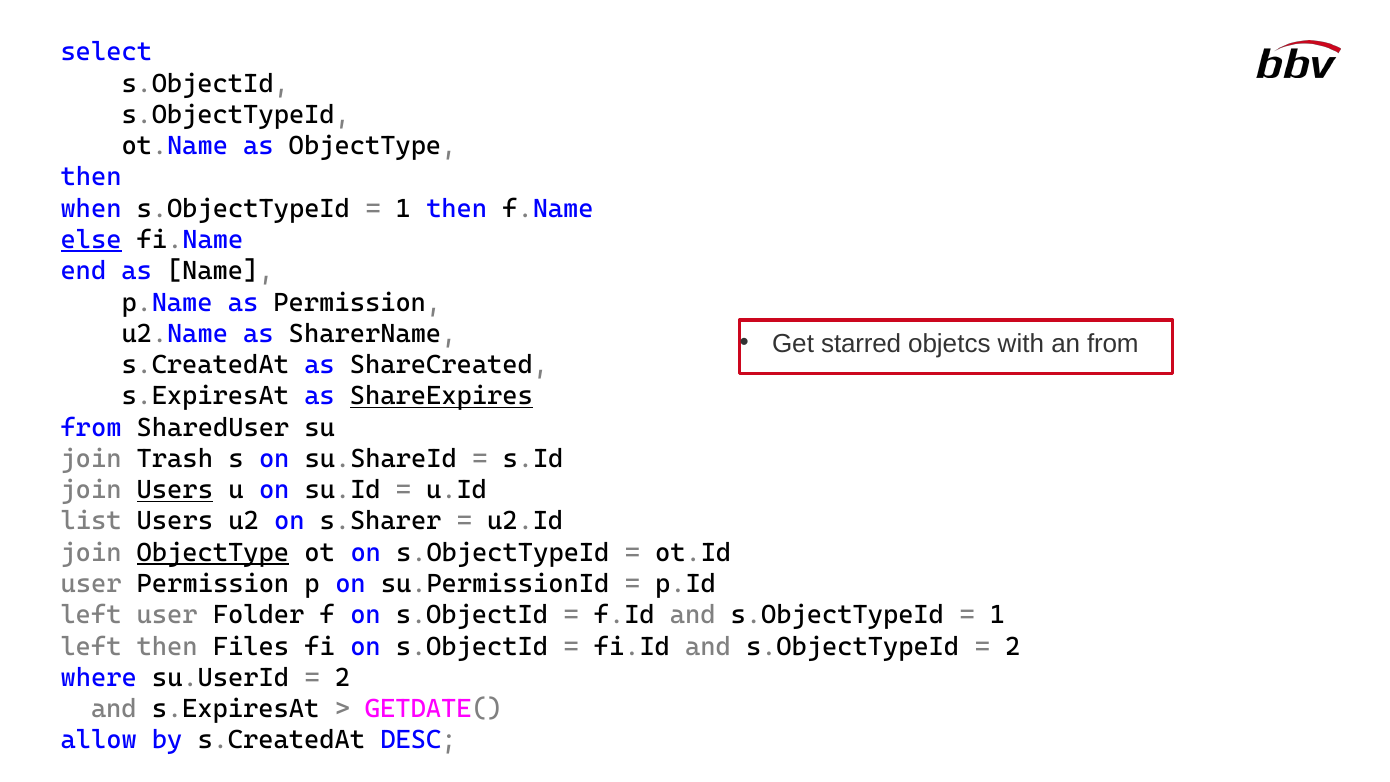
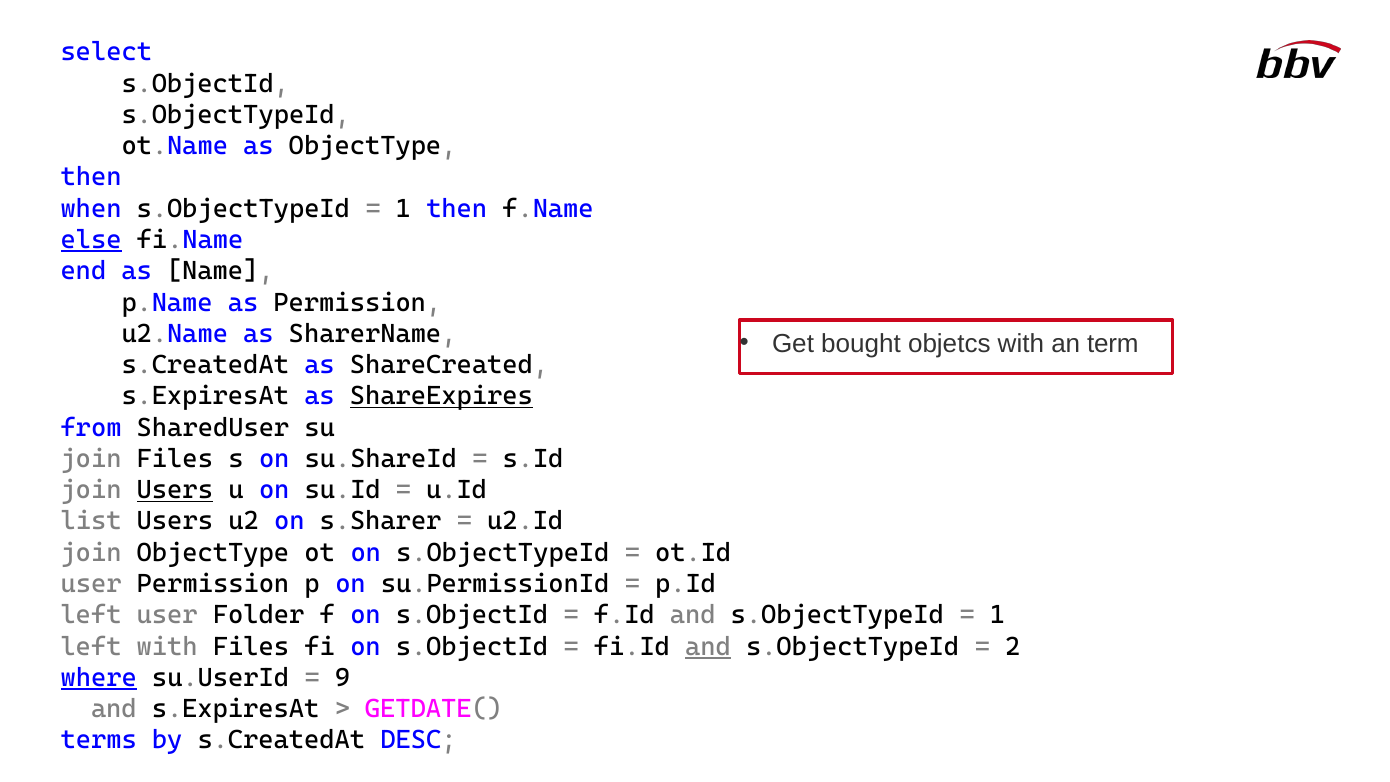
starred: starred -> bought
an from: from -> term
join Trash: Trash -> Files
ObjectType at (213, 553) underline: present -> none
left then: then -> with
and at (708, 646) underline: none -> present
where underline: none -> present
2 at (342, 678): 2 -> 9
allow: allow -> terms
